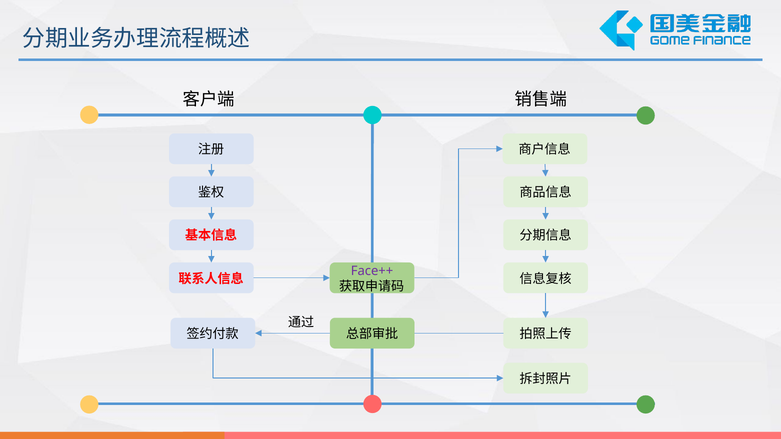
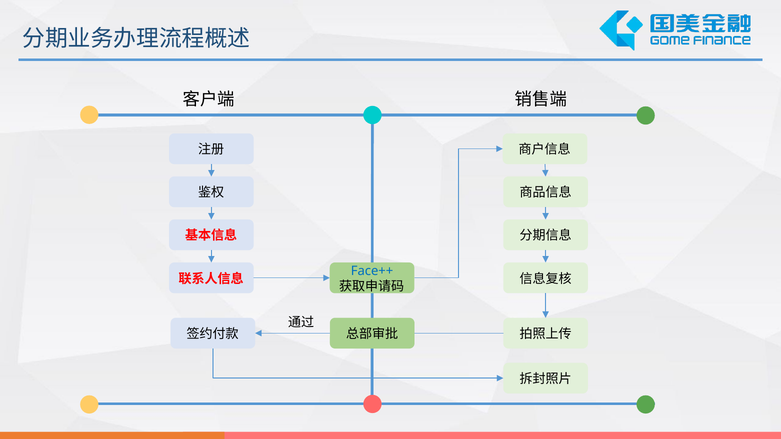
Face++ colour: purple -> blue
